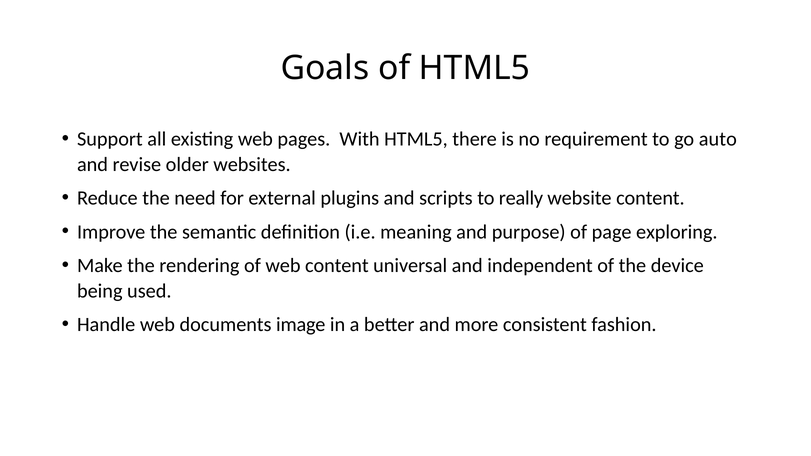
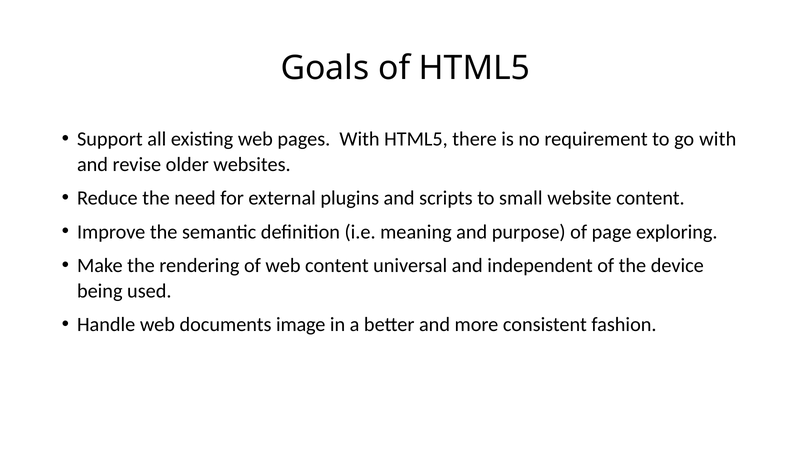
go auto: auto -> with
really: really -> small
